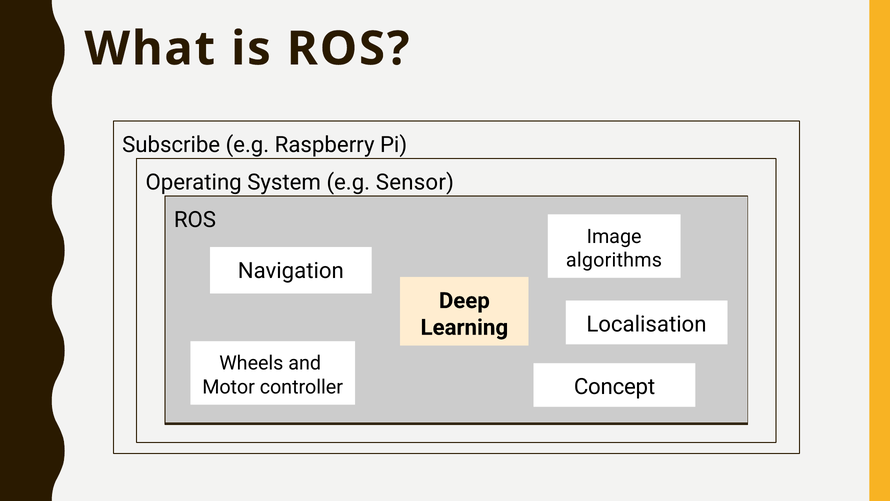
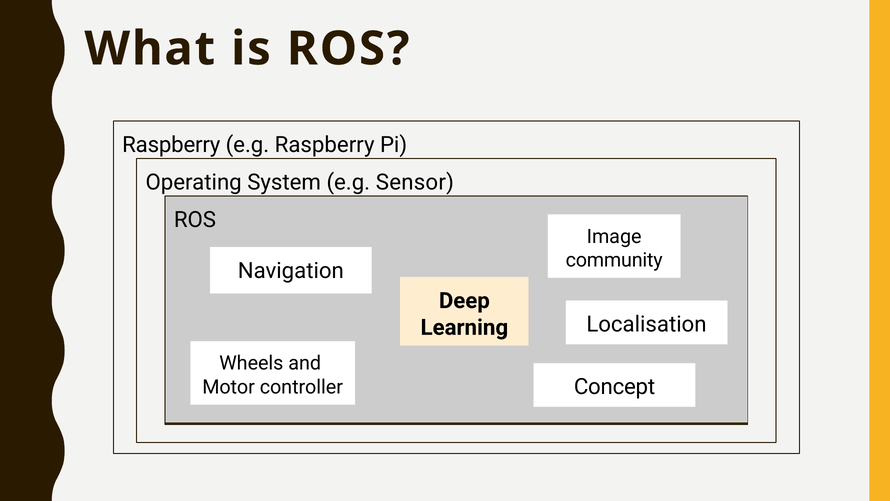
Subscribe at (171, 145): Subscribe -> Raspberry
algorithms: algorithms -> community
